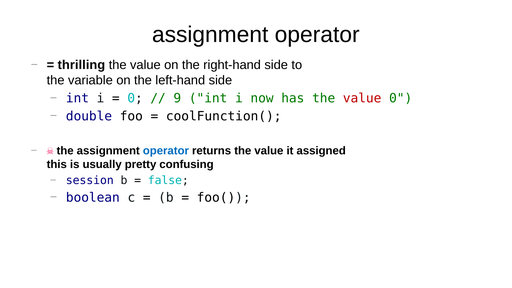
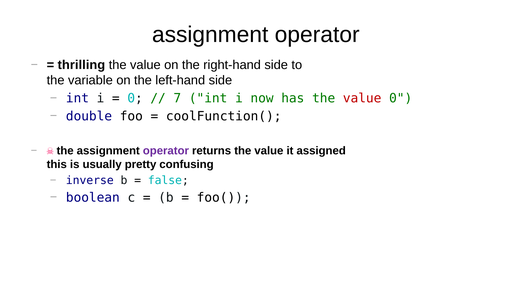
9: 9 -> 7
operator at (166, 151) colour: blue -> purple
session: session -> inverse
